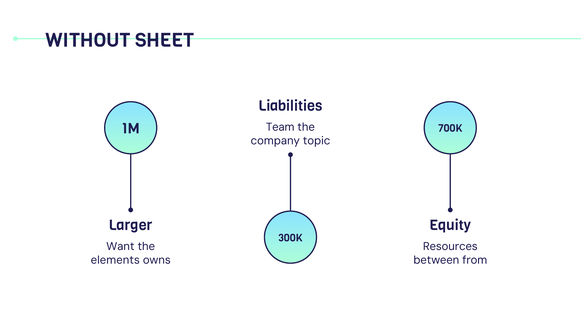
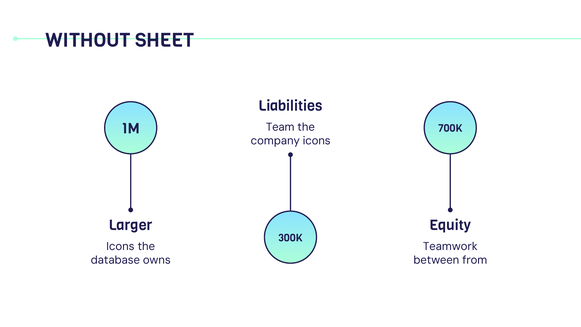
company topic: topic -> icons
Want at (120, 246): Want -> Icons
Resources: Resources -> Teamwork
elements: elements -> database
